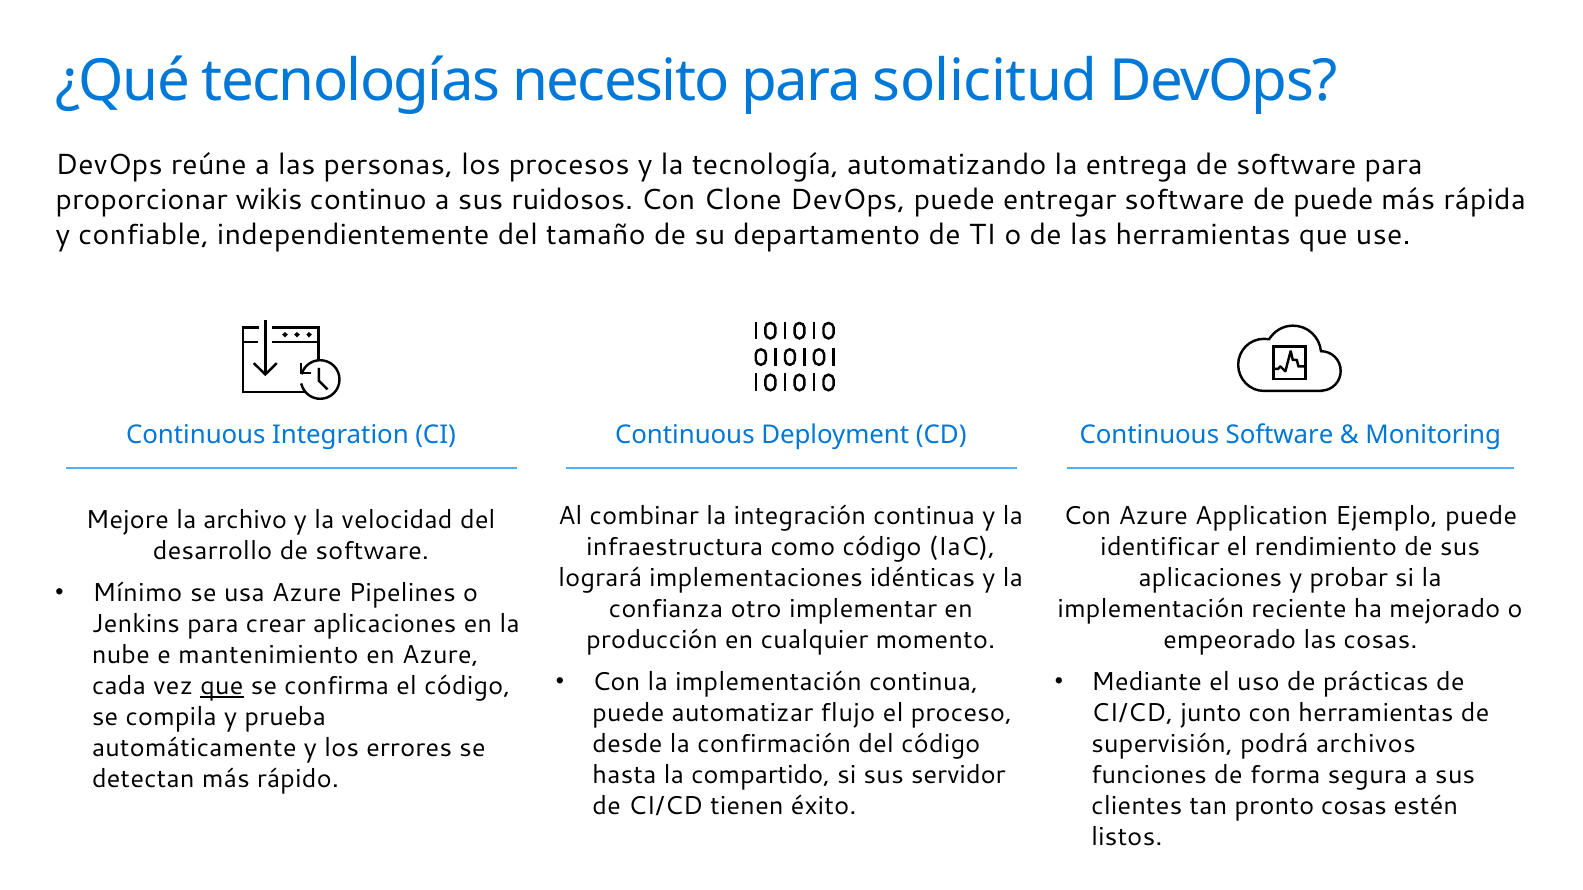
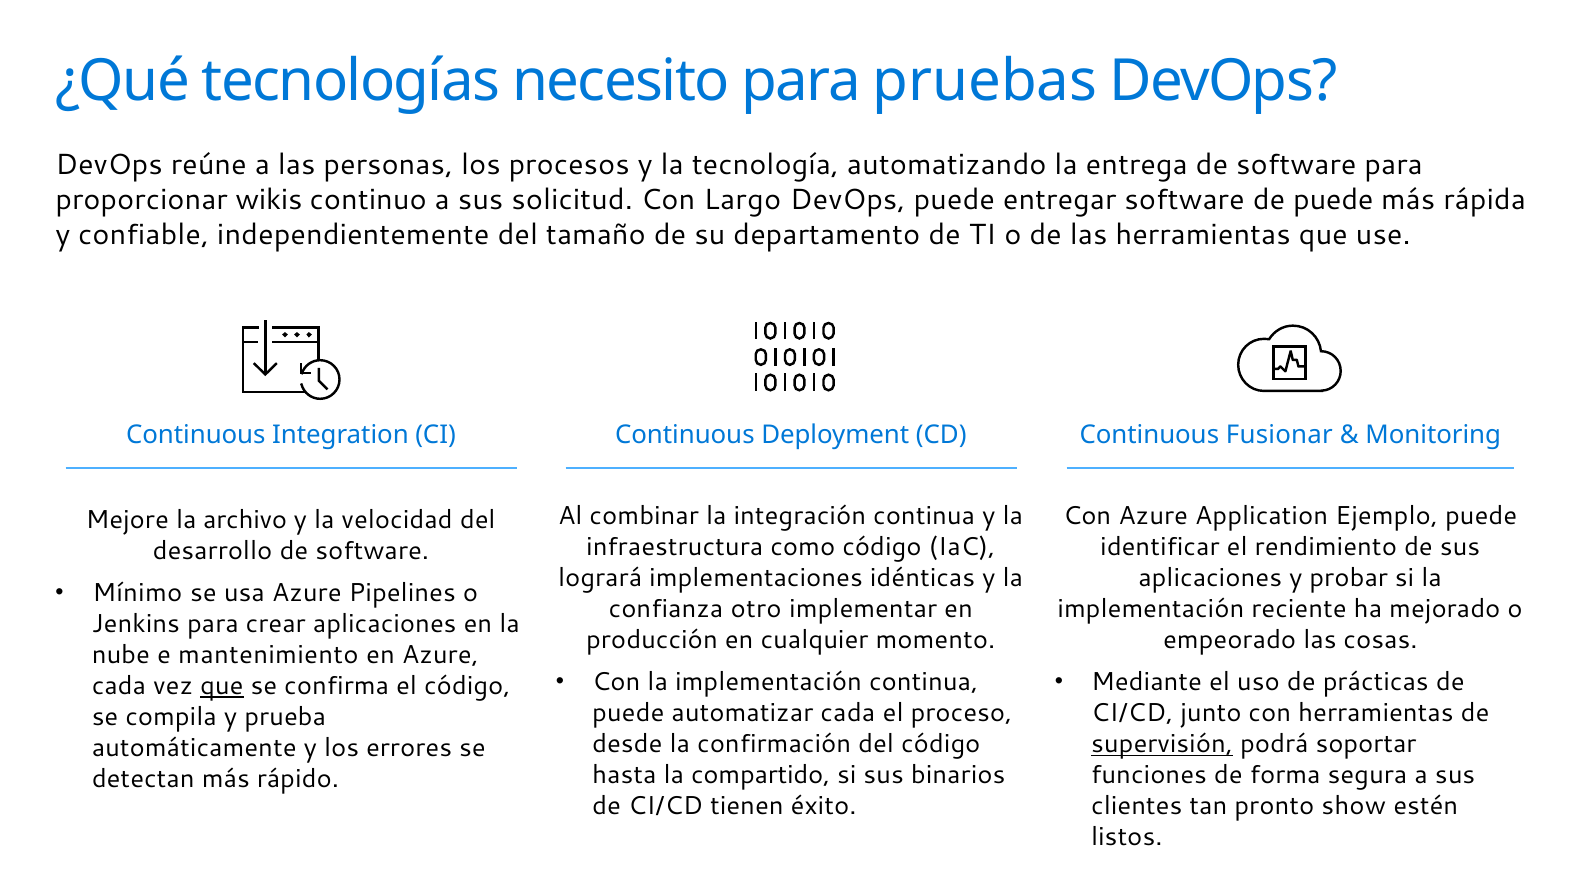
solicitud: solicitud -> pruebas
ruidosos: ruidosos -> solicitud
Clone: Clone -> Largo
Continuous Software: Software -> Fusionar
automatizar flujo: flujo -> cada
supervisión underline: none -> present
archivos: archivos -> soportar
servidor: servidor -> binarios
pronto cosas: cosas -> show
